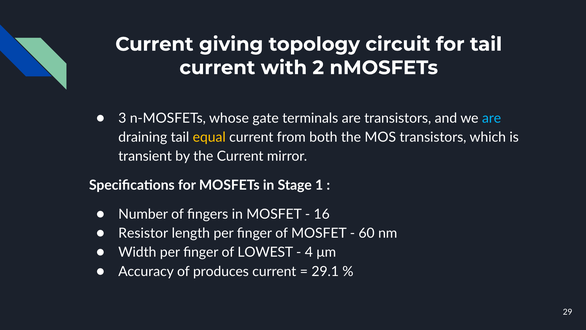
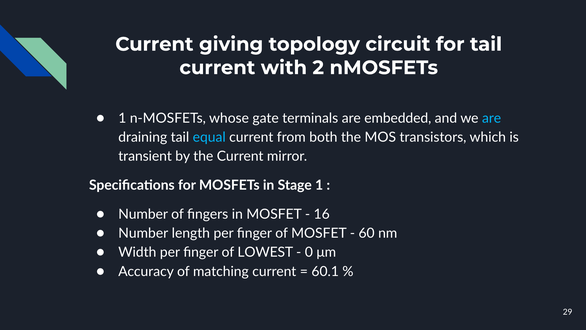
3 at (122, 118): 3 -> 1
are transistors: transistors -> embedded
equal colour: yellow -> light blue
Resistor at (143, 233): Resistor -> Number
4: 4 -> 0
produces: produces -> matching
29.1: 29.1 -> 60.1
